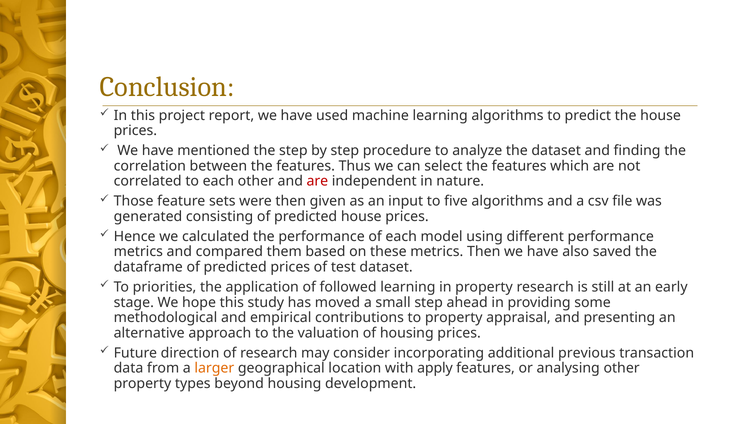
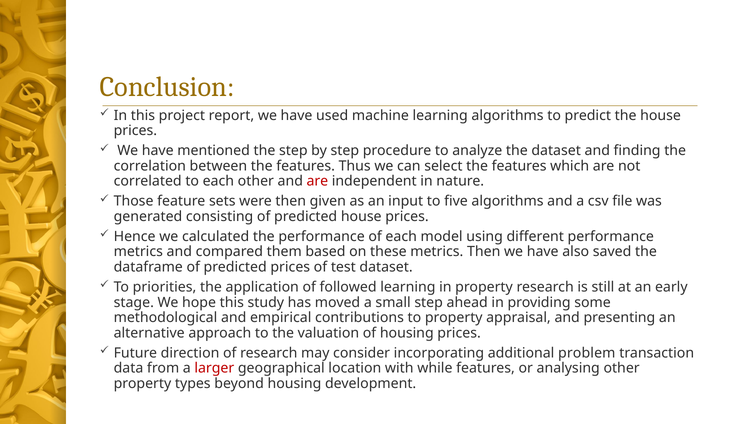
previous: previous -> problem
larger colour: orange -> red
apply: apply -> while
